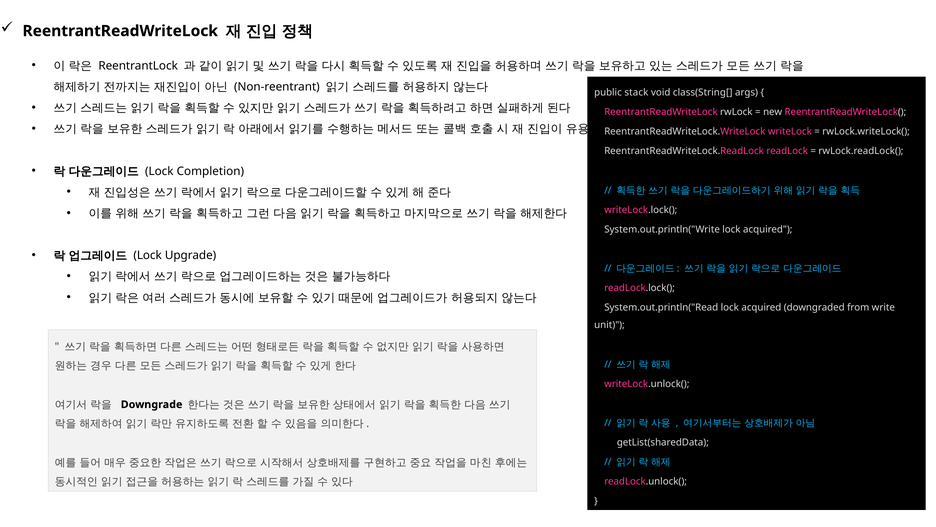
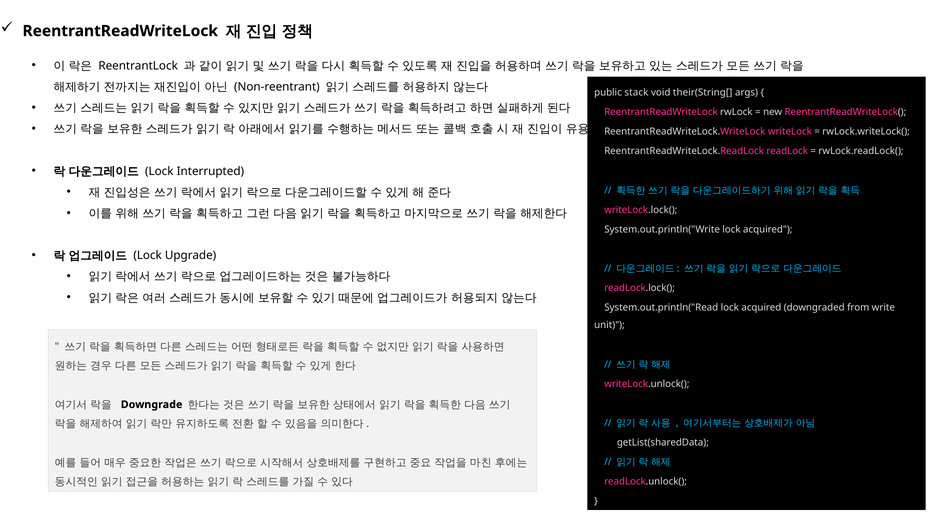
class(String[: class(String[ -> their(String[
Completion: Completion -> Interrupted
